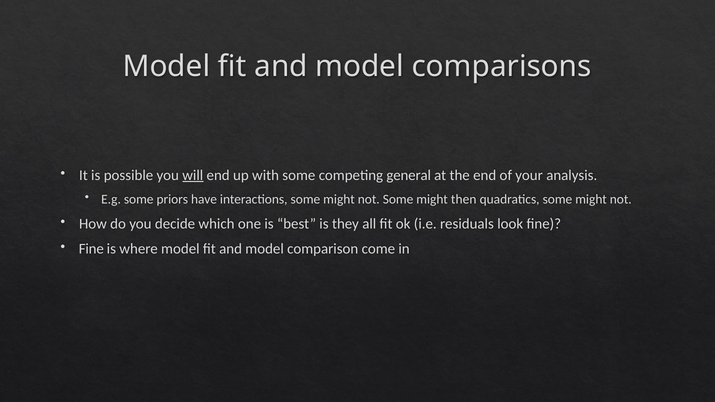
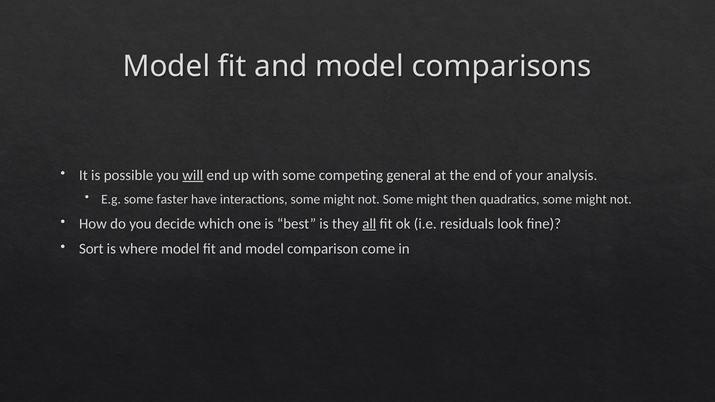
priors: priors -> faster
all underline: none -> present
Fine at (91, 249): Fine -> Sort
